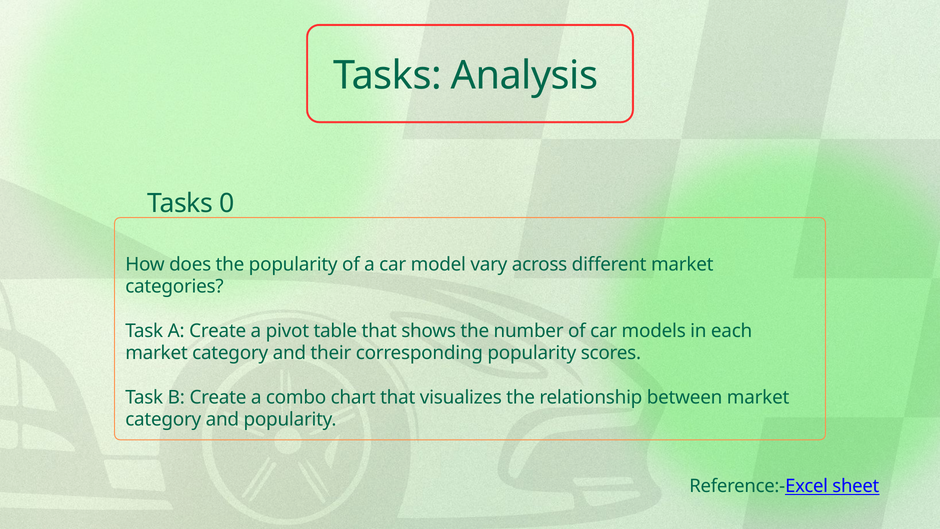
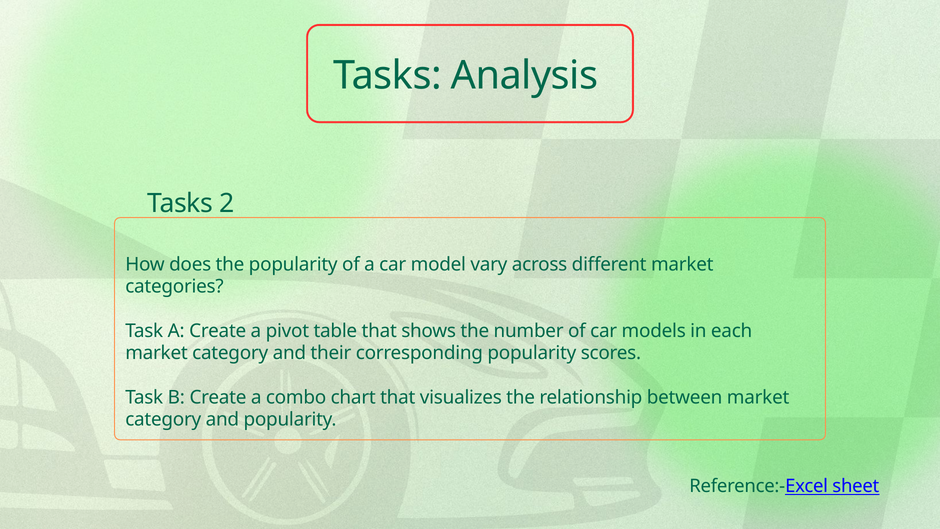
0: 0 -> 2
